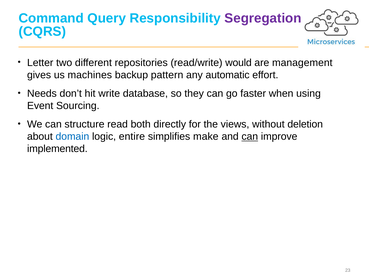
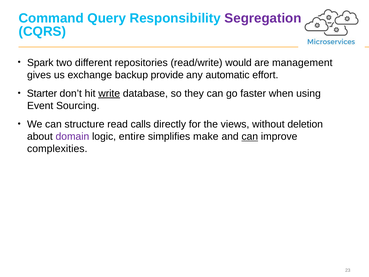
Letter: Letter -> Spark
machines: machines -> exchange
pattern: pattern -> provide
Needs: Needs -> Starter
write underline: none -> present
both: both -> calls
domain colour: blue -> purple
implemented: implemented -> complexities
